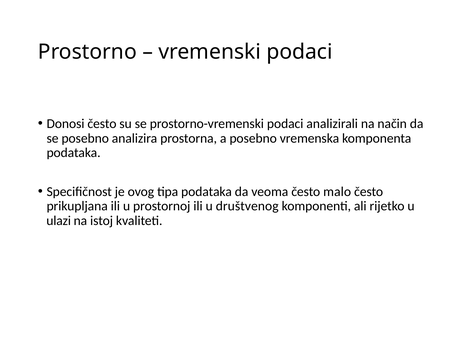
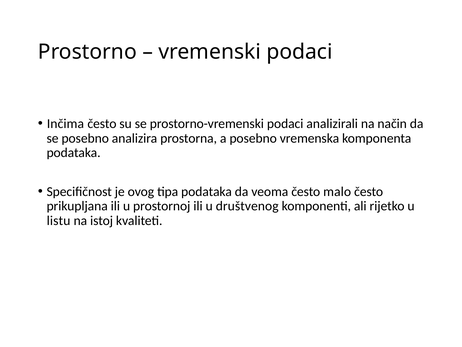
Donosi: Donosi -> Inčima
ulazi: ulazi -> listu
